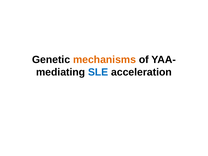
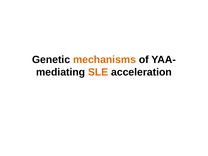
SLE colour: blue -> orange
